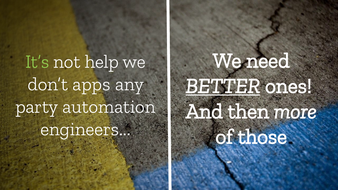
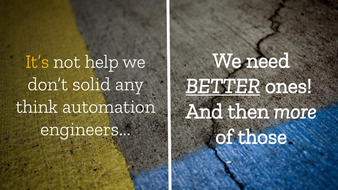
It’s colour: light green -> yellow
apps: apps -> solid
party: party -> think
